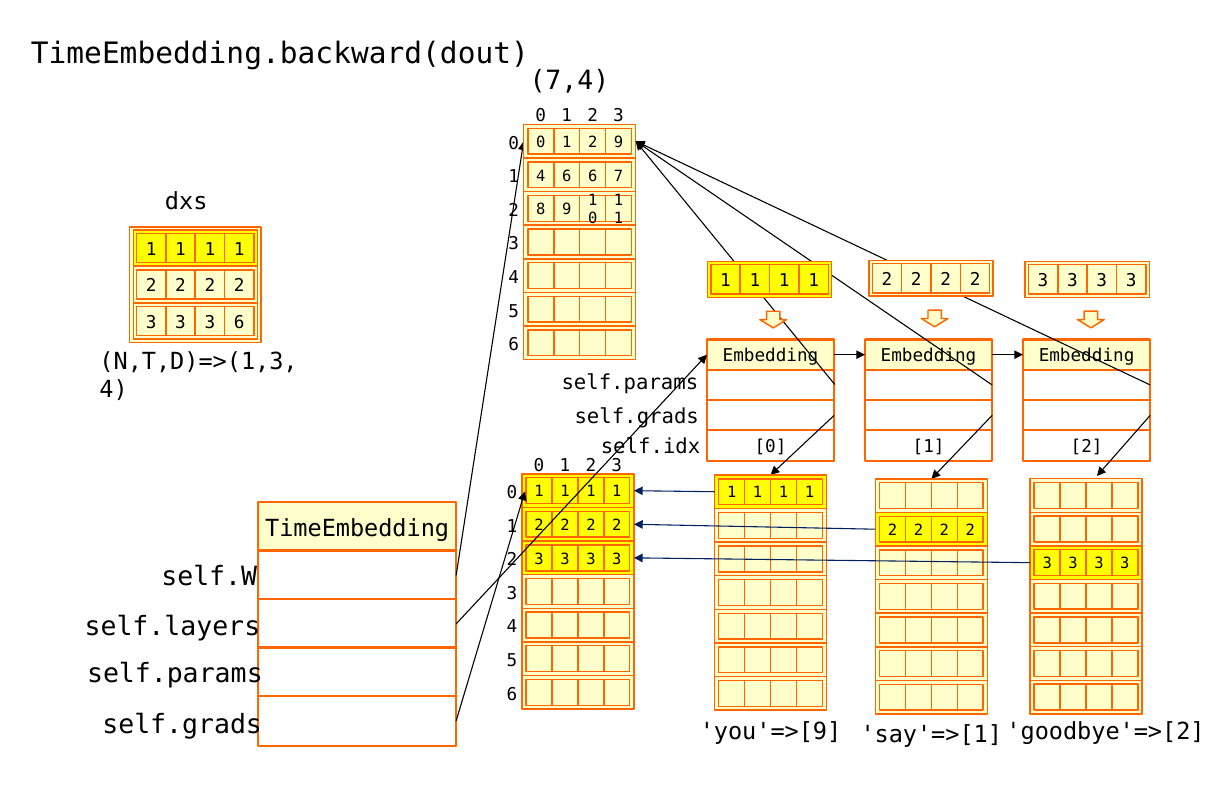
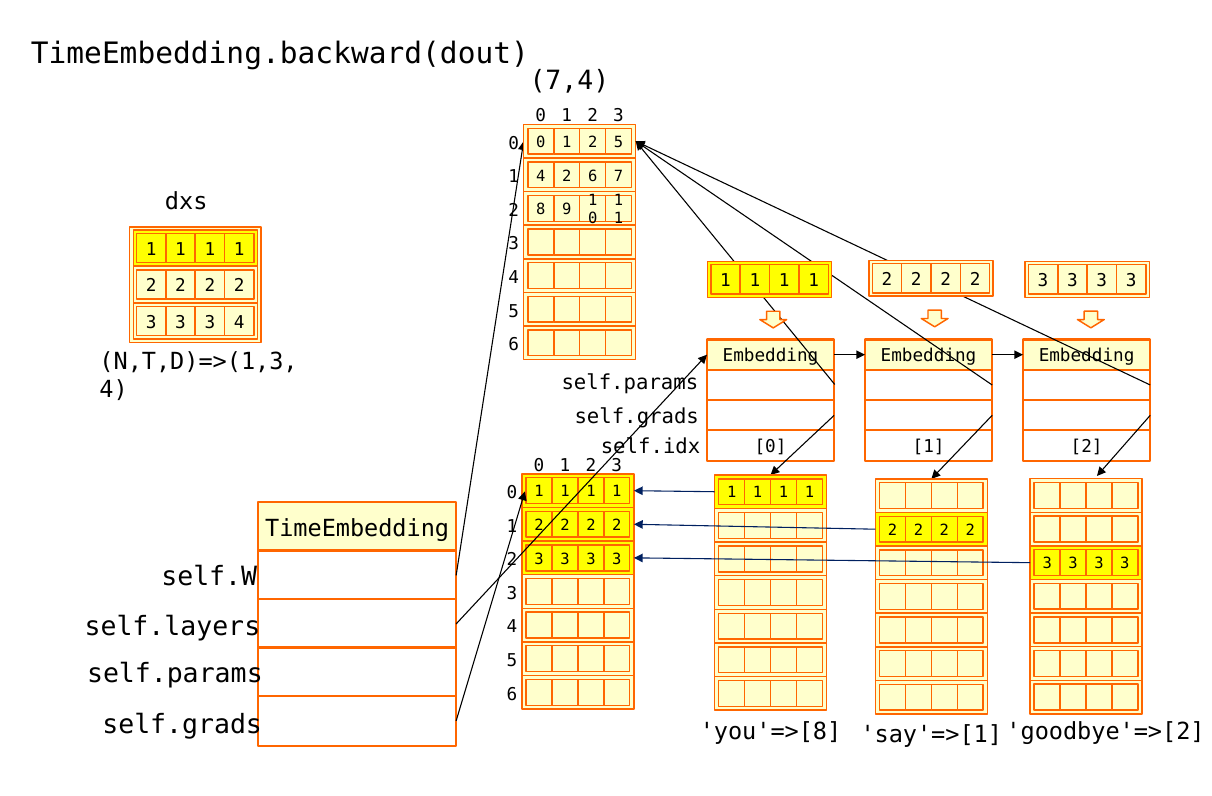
2 9: 9 -> 5
4 6: 6 -> 2
3 3 6: 6 -> 4
you'=>[9: you'=>[9 -> you'=>[8
